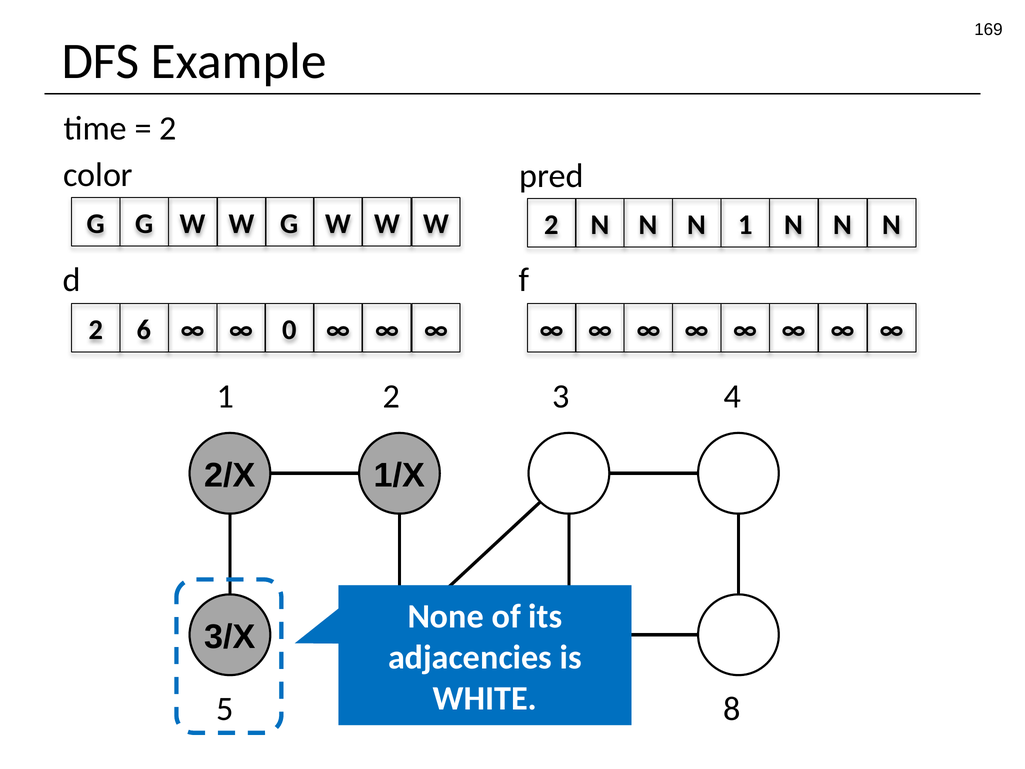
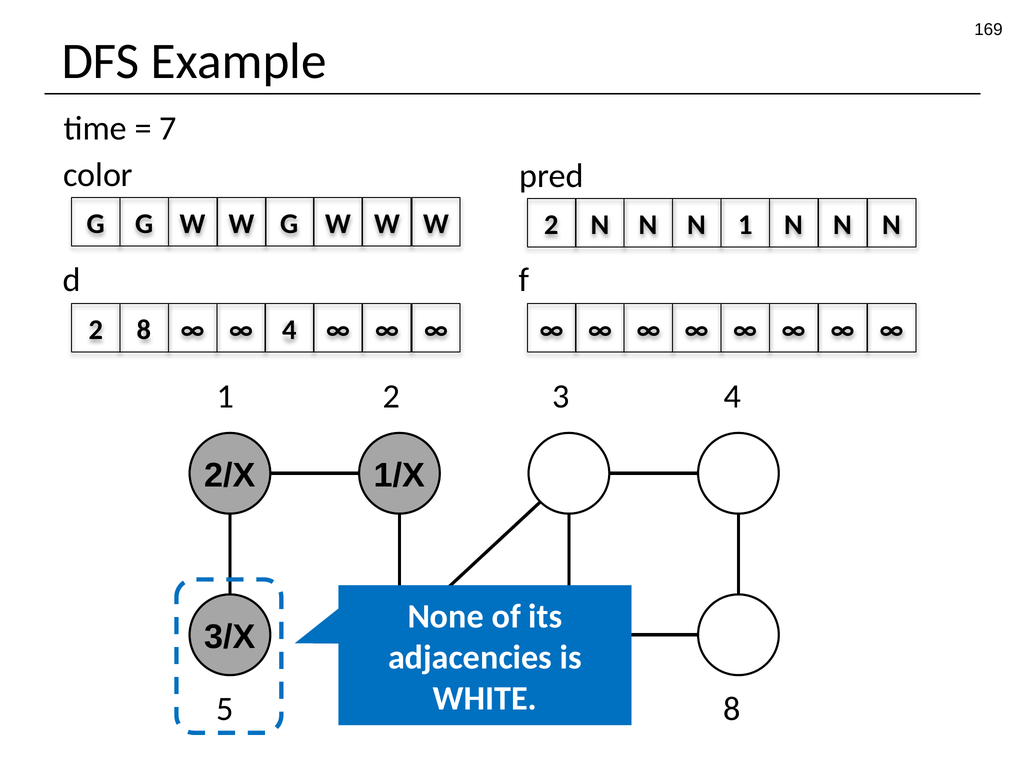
2 at (168, 128): 2 -> 7
2 6: 6 -> 8
0 at (289, 330): 0 -> 4
